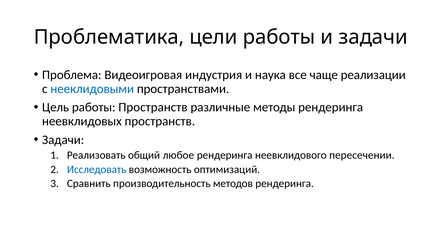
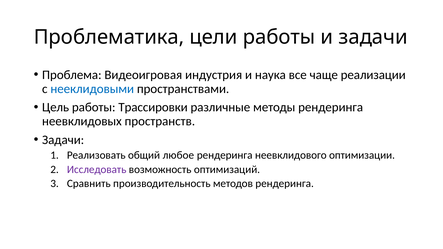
работы Пространств: Пространств -> Трассировки
пересечении: пересечении -> оптимизации
Исследовать colour: blue -> purple
